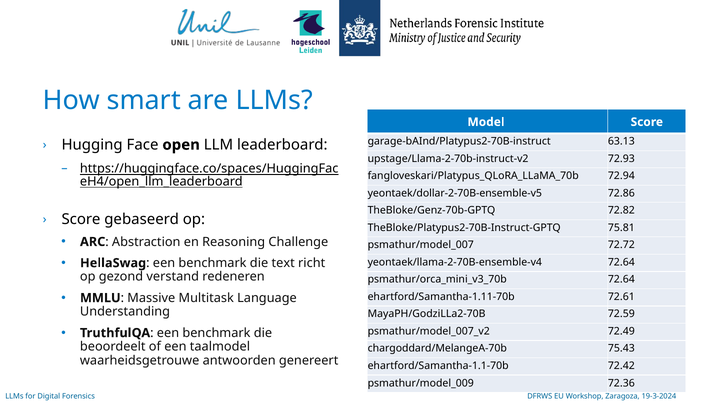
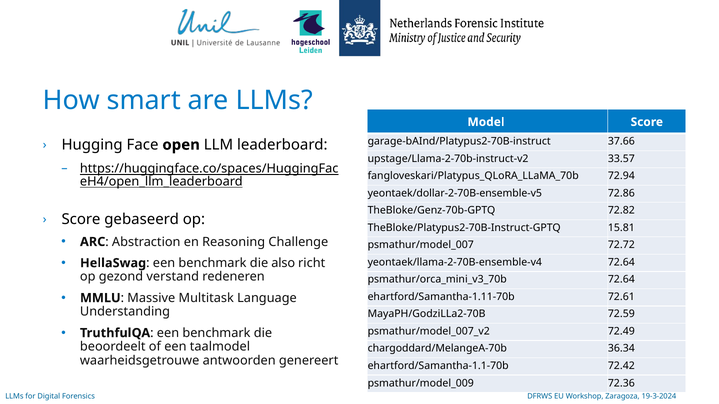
63.13: 63.13 -> 37.66
72.93: 72.93 -> 33.57
75.81: 75.81 -> 15.81
text: text -> also
75.43: 75.43 -> 36.34
